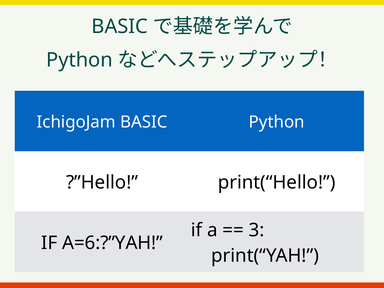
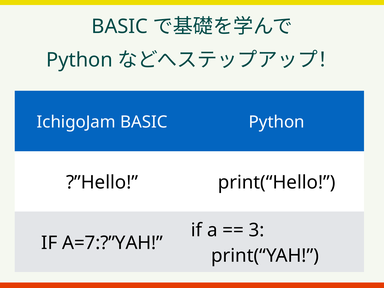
A=6:?”YAH: A=6:?”YAH -> A=7:?”YAH
